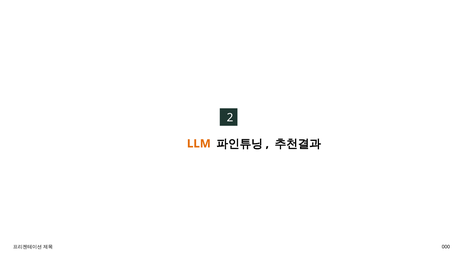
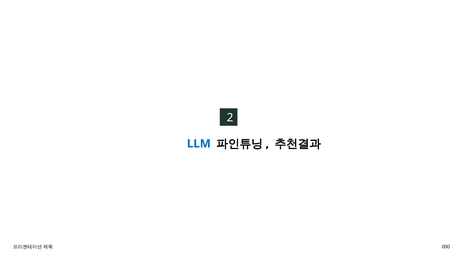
LLM colour: orange -> blue
